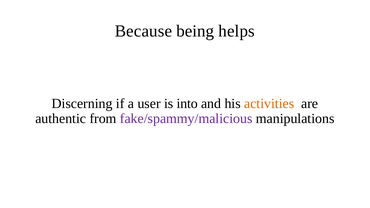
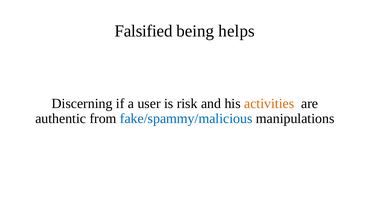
Because: Because -> Falsified
into: into -> risk
fake/spammy/malicious colour: purple -> blue
